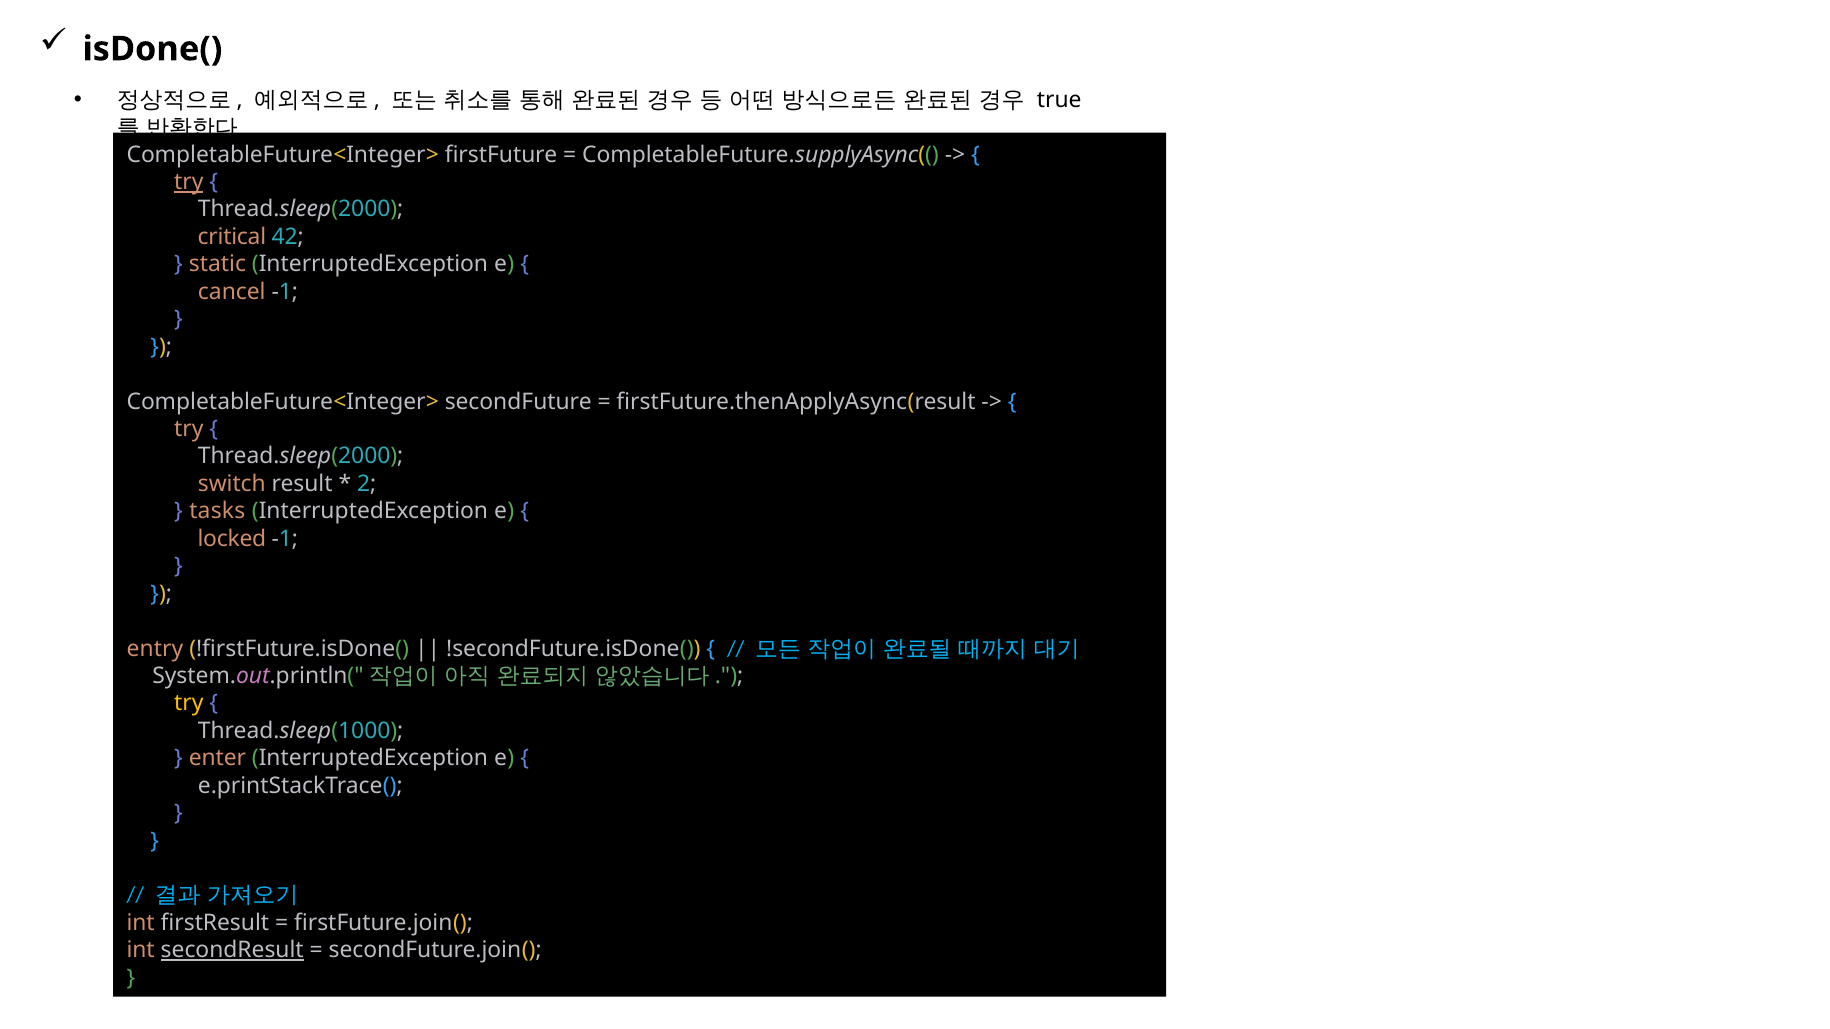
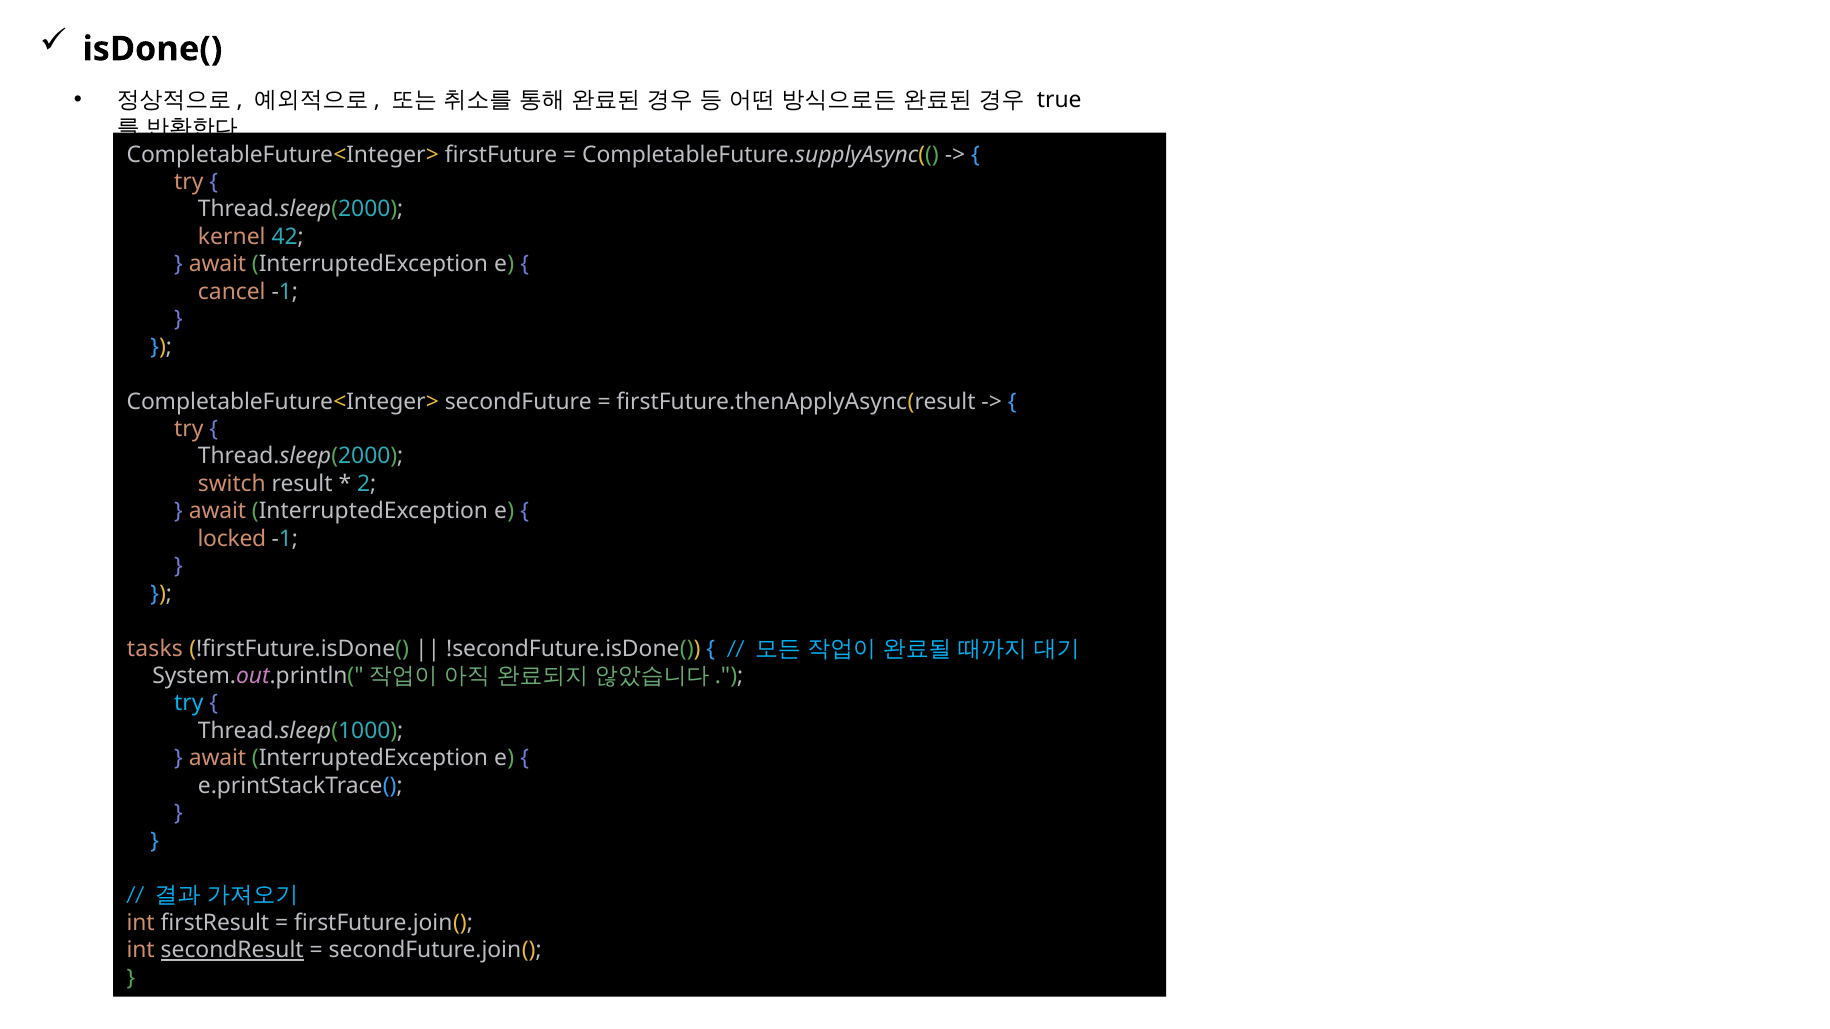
try at (189, 182) underline: present -> none
critical: critical -> kernel
static at (217, 264): static -> await
tasks at (217, 511): tasks -> await
entry: entry -> tasks
try at (189, 704) colour: yellow -> light blue
enter at (217, 759): enter -> await
